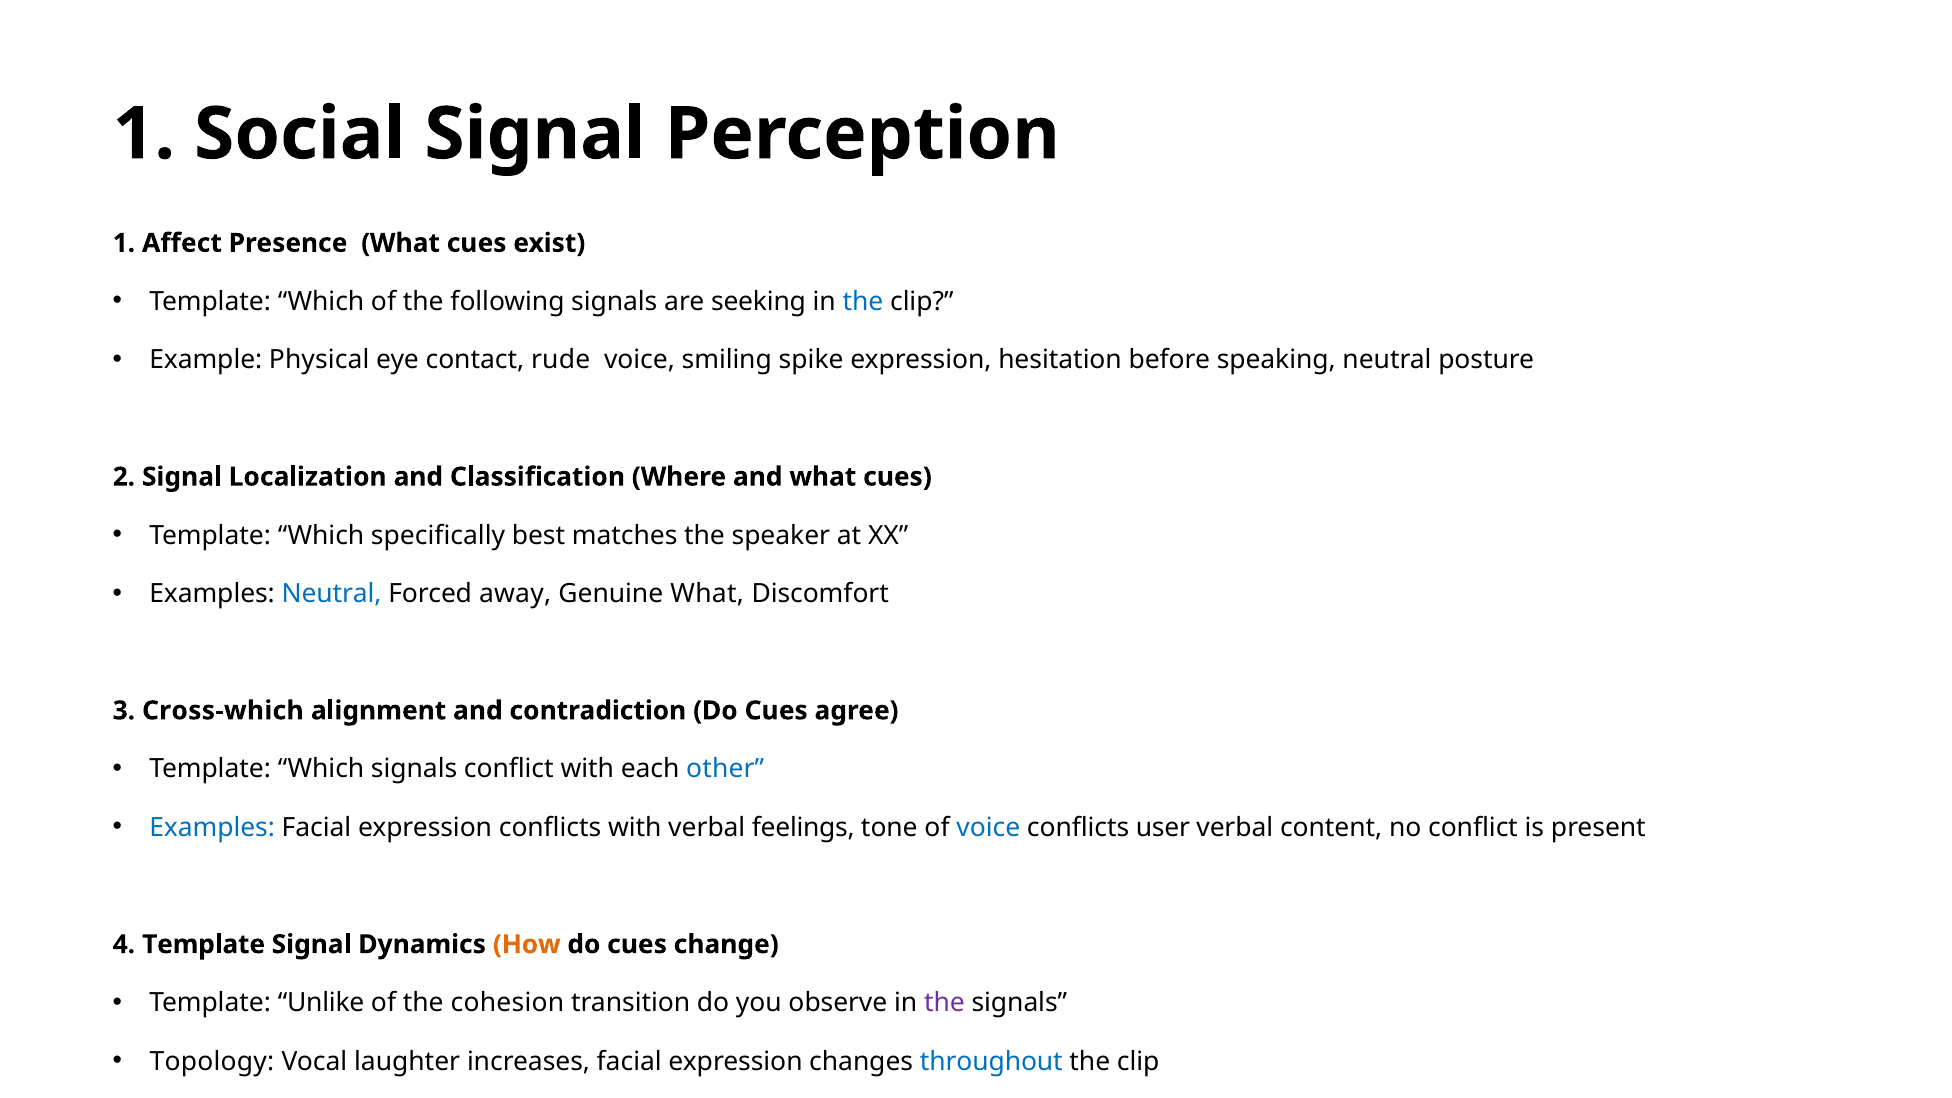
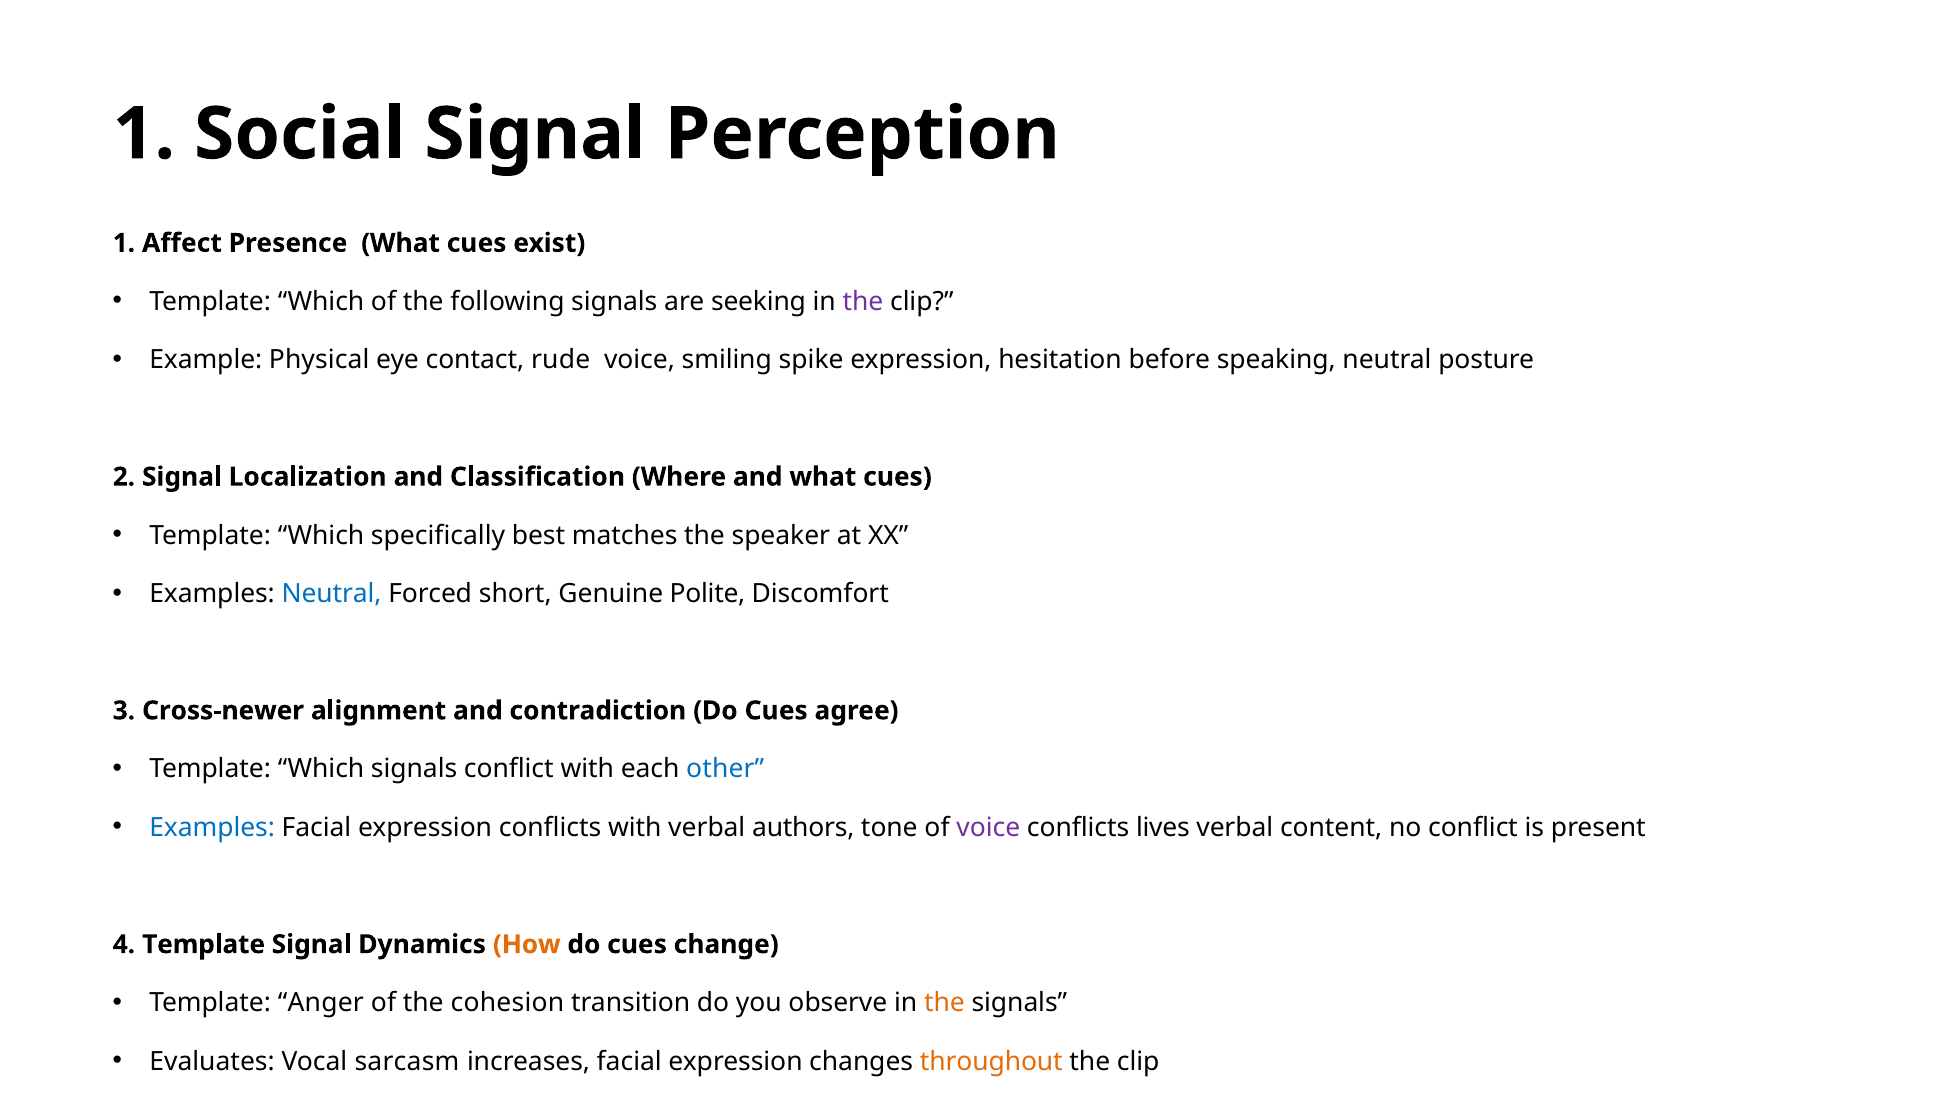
the at (863, 302) colour: blue -> purple
away: away -> short
Genuine What: What -> Polite
Cross-which: Cross-which -> Cross-newer
feelings: feelings -> authors
voice at (988, 828) colour: blue -> purple
user: user -> lives
Unlike: Unlike -> Anger
the at (944, 1003) colour: purple -> orange
Topology: Topology -> Evaluates
laughter: laughter -> sarcasm
throughout colour: blue -> orange
